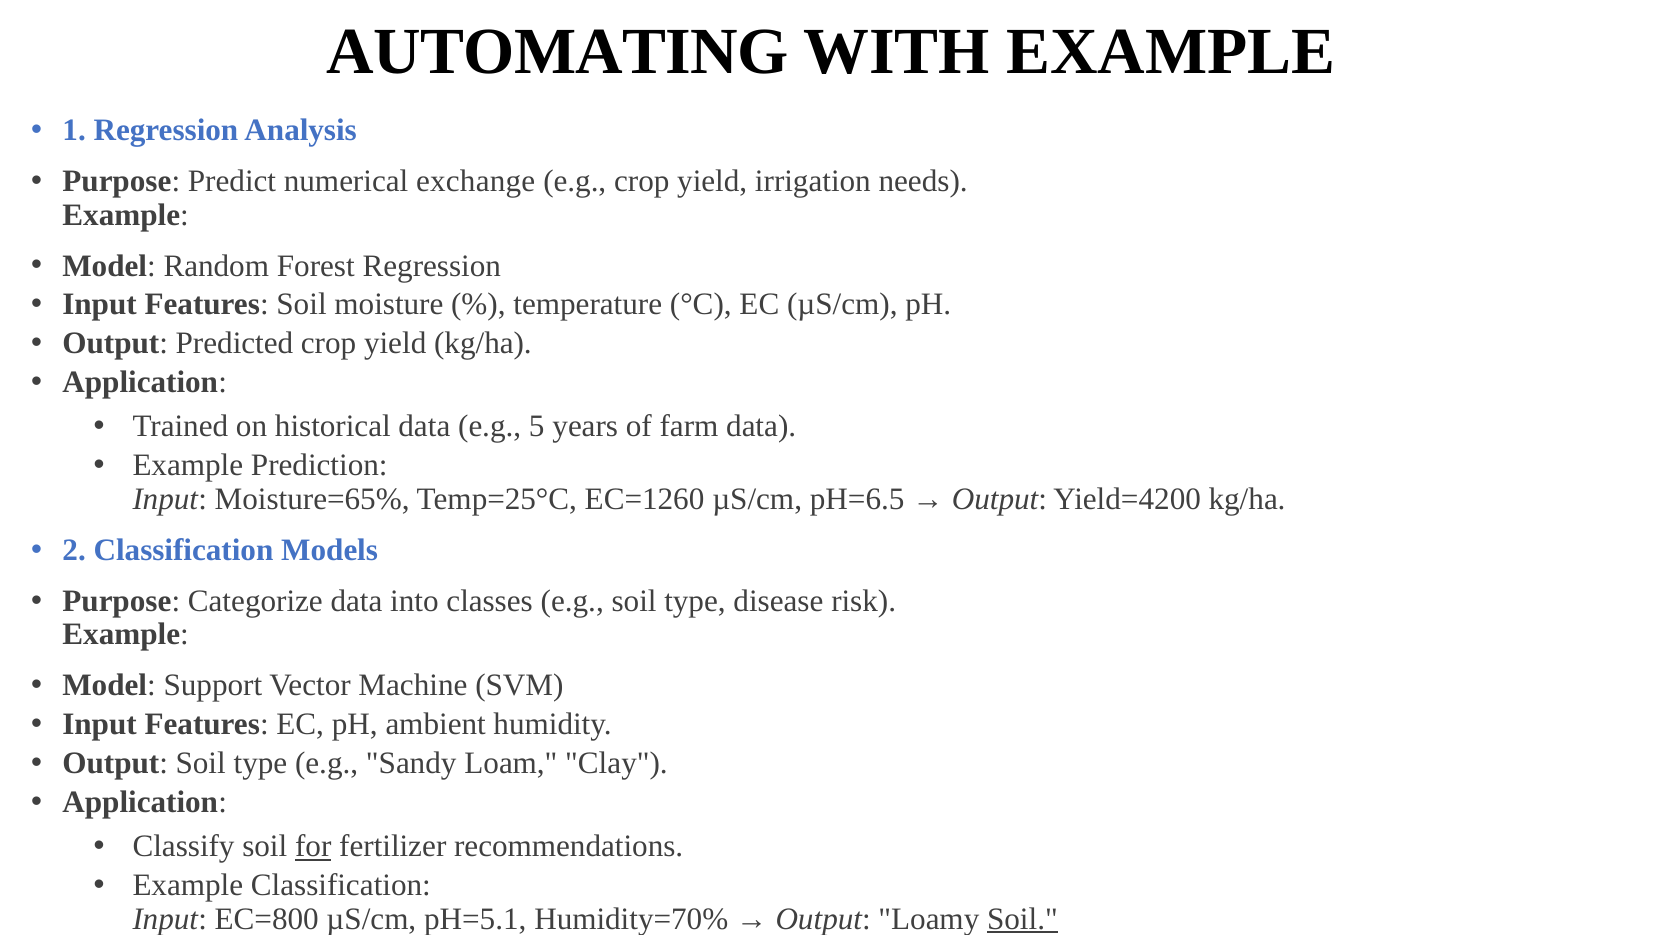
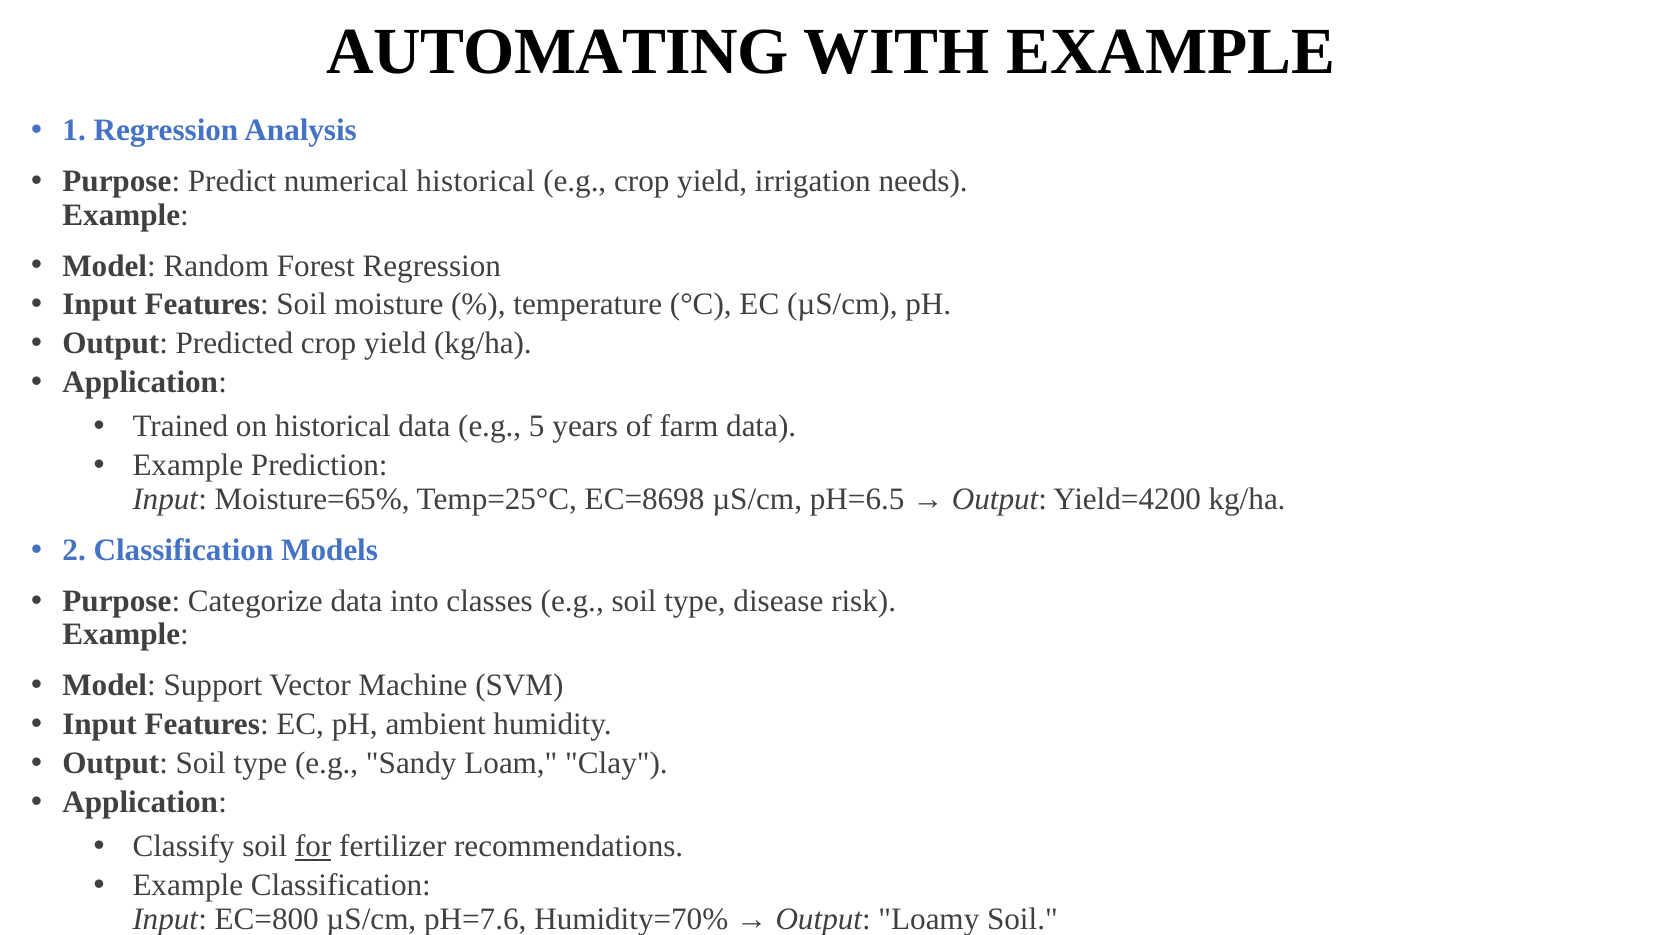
numerical exchange: exchange -> historical
EC=1260: EC=1260 -> EC=8698
pH=5.1: pH=5.1 -> pH=7.6
Soil at (1022, 919) underline: present -> none
